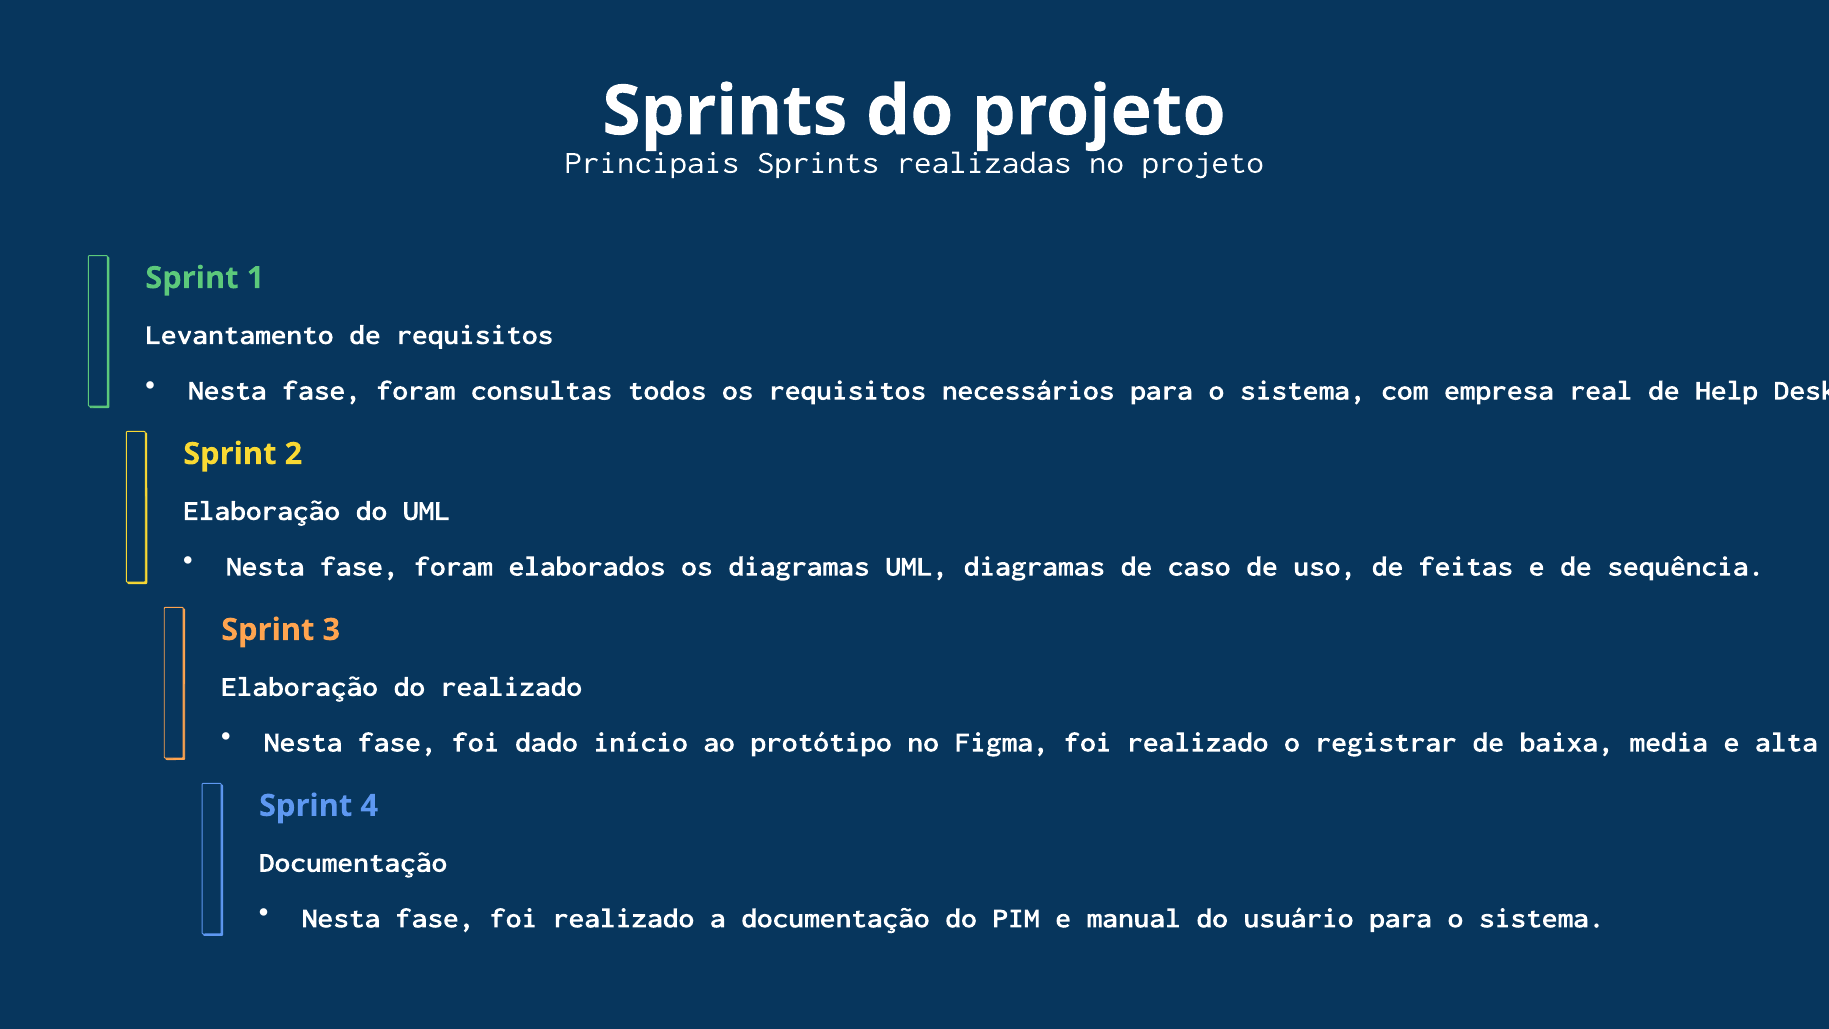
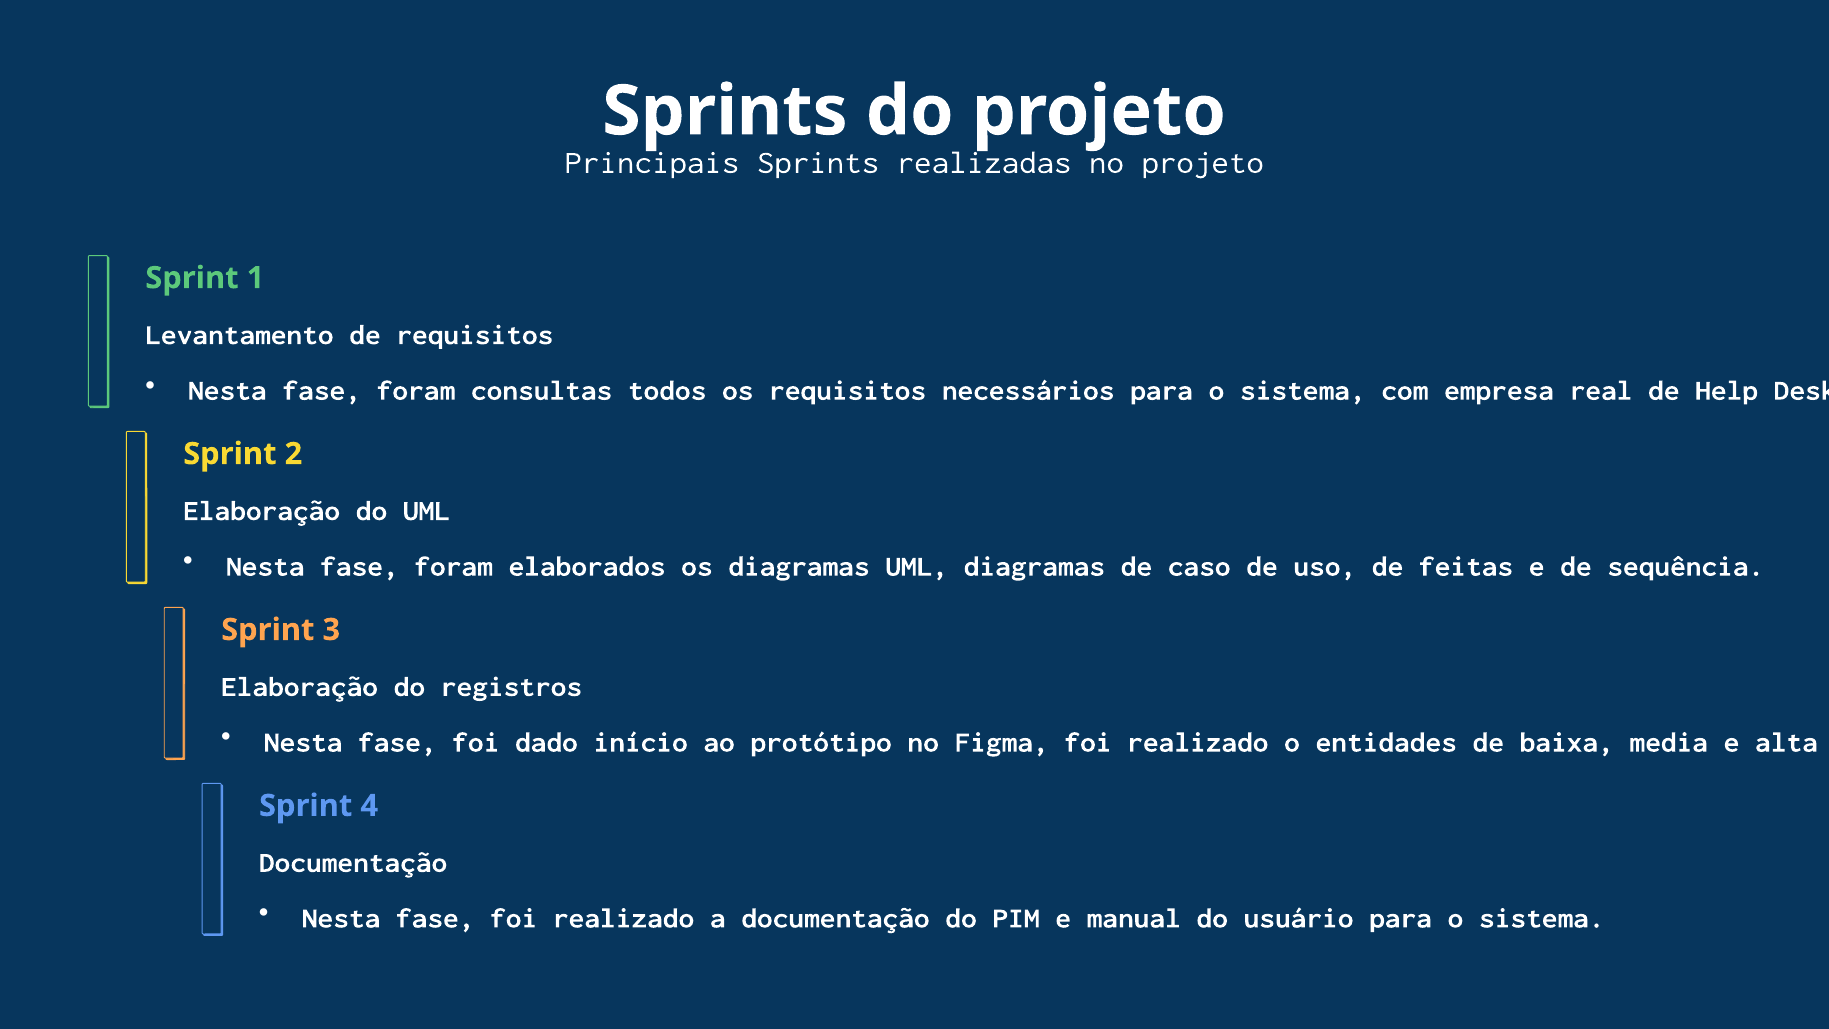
do realizado: realizado -> registros
registrar: registrar -> entidades
